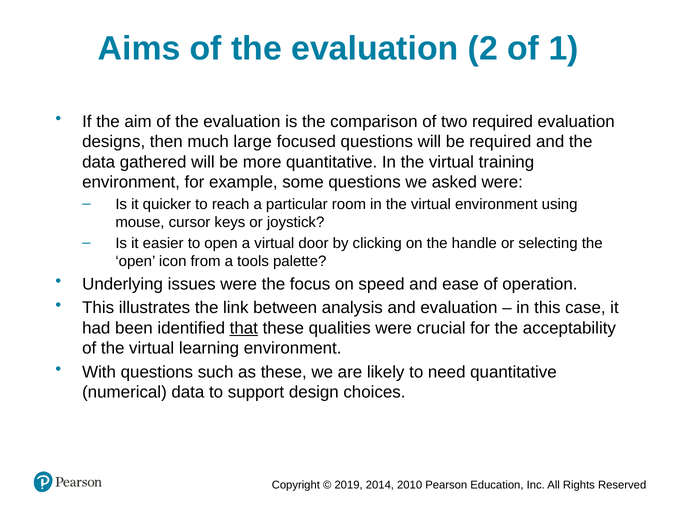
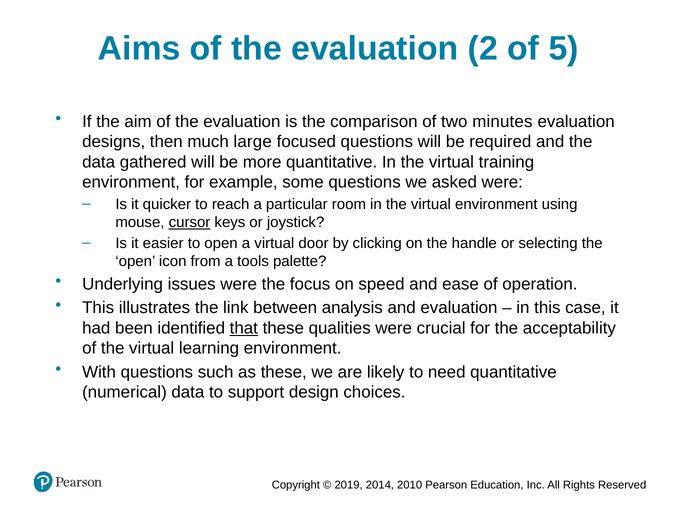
1: 1 -> 5
two required: required -> minutes
cursor underline: none -> present
